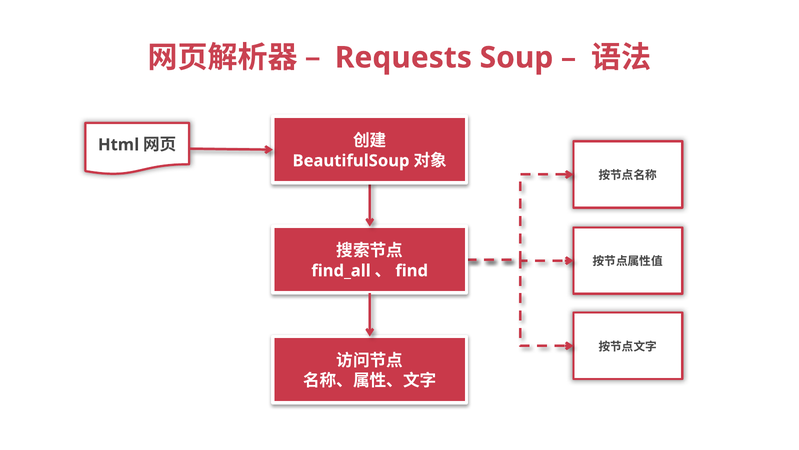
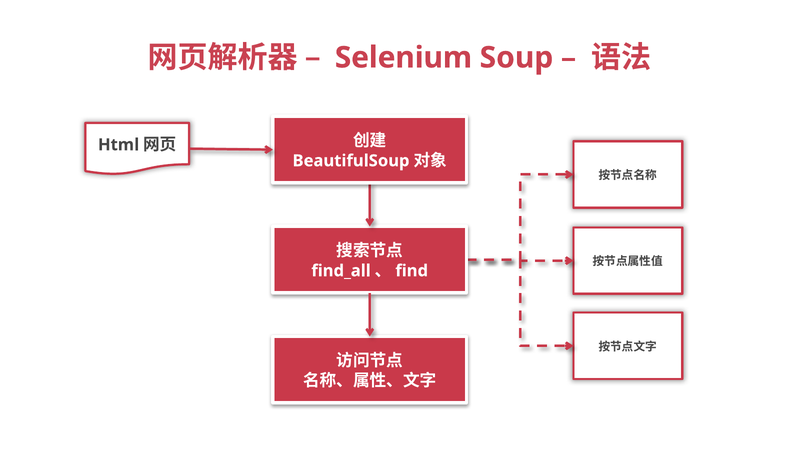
Requests: Requests -> Selenium
